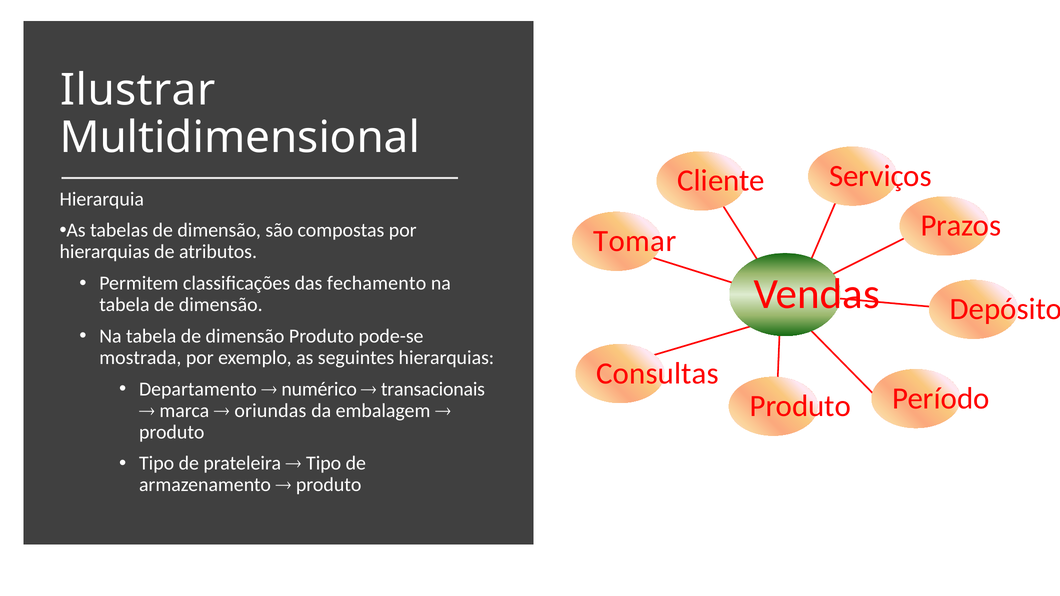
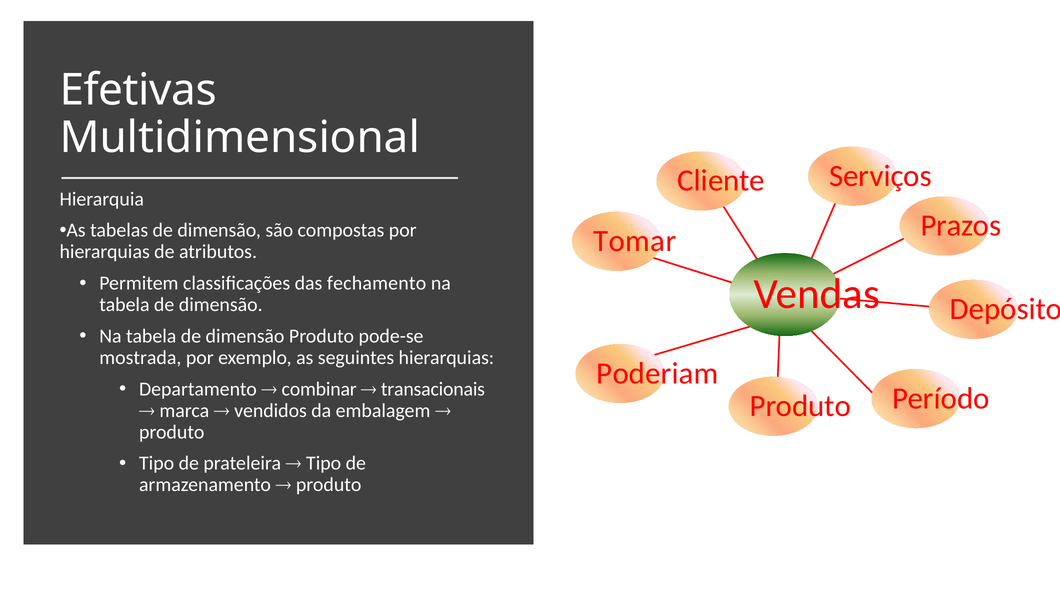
Ilustrar: Ilustrar -> Efetivas
Consultas: Consultas -> Poderiam
numérico: numérico -> combinar
oriundas: oriundas -> vendidos
